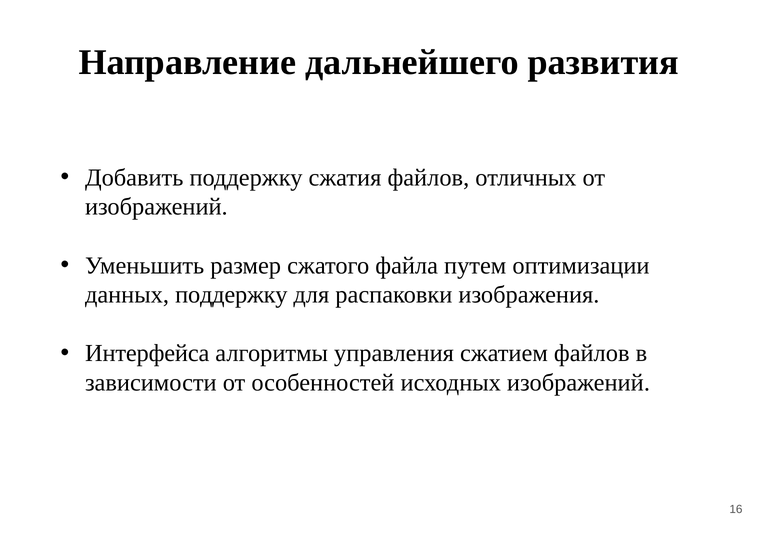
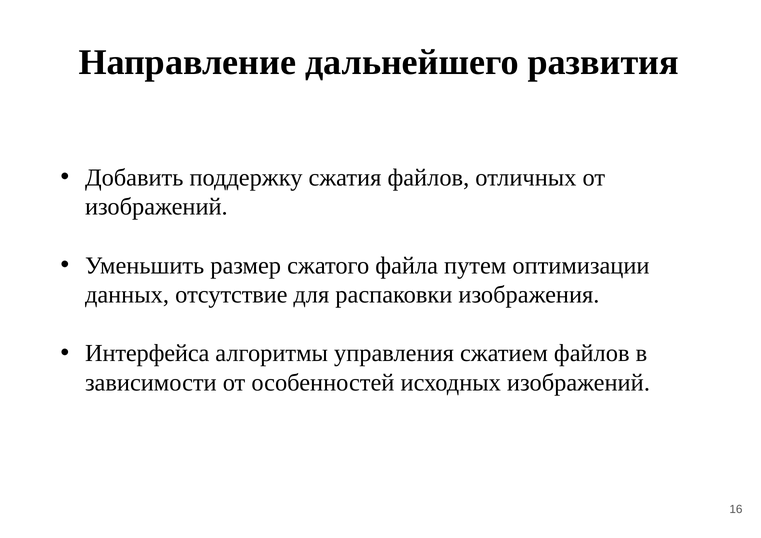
данных поддержку: поддержку -> отсутствие
